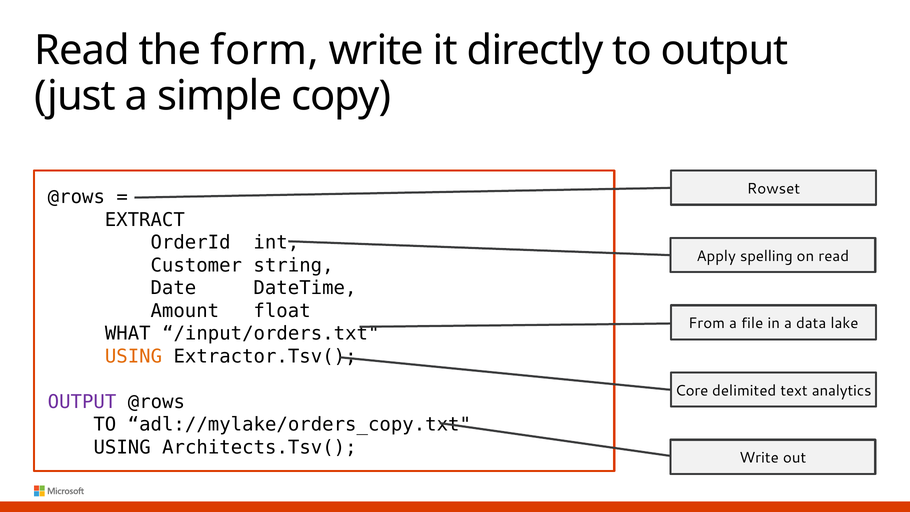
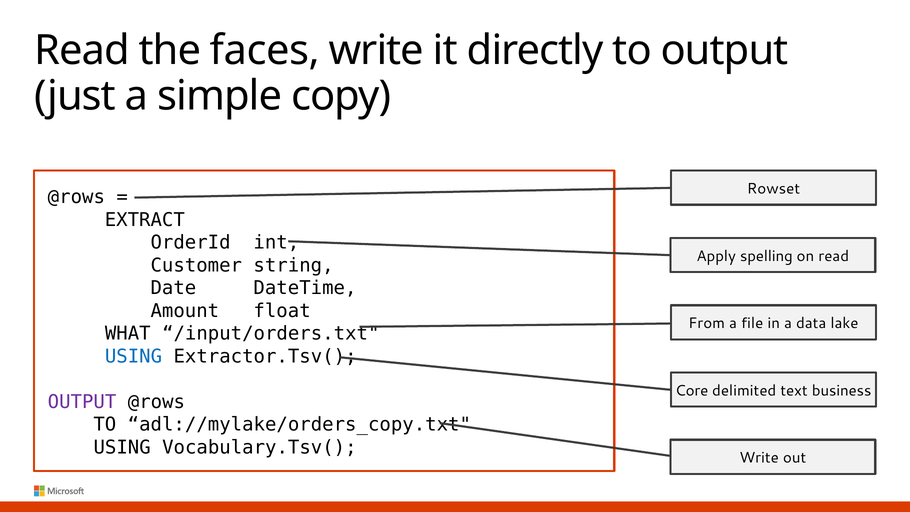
form: form -> faces
USING at (133, 356) colour: orange -> blue
analytics: analytics -> business
Architects.Tsv(: Architects.Tsv( -> Vocabulary.Tsv(
